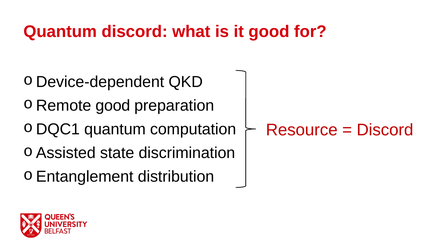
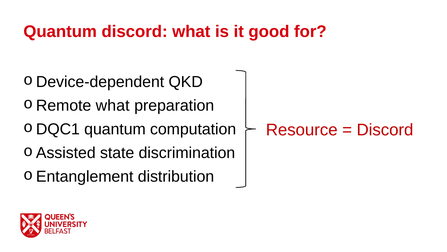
good at (113, 105): good -> what
